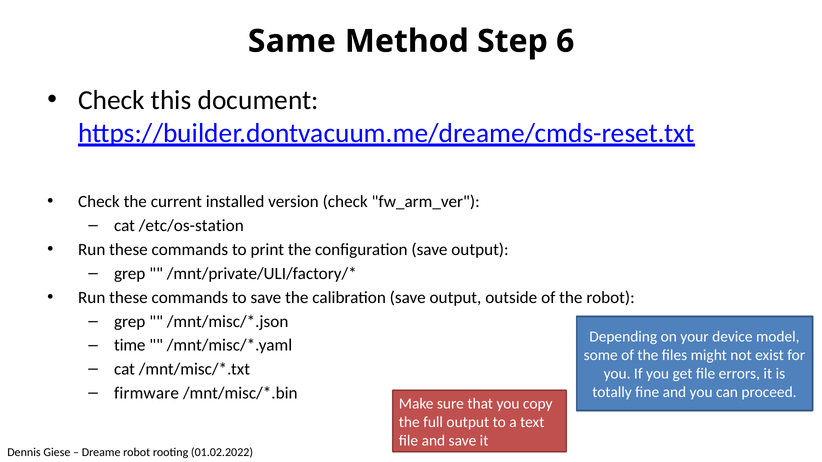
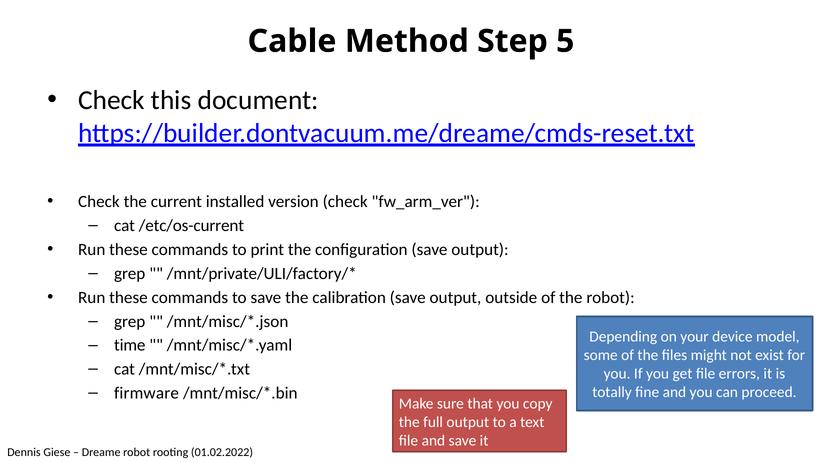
Same: Same -> Cable
6: 6 -> 5
/etc/os-station: /etc/os-station -> /etc/os-current
